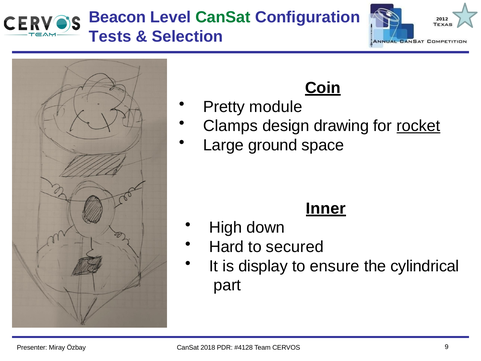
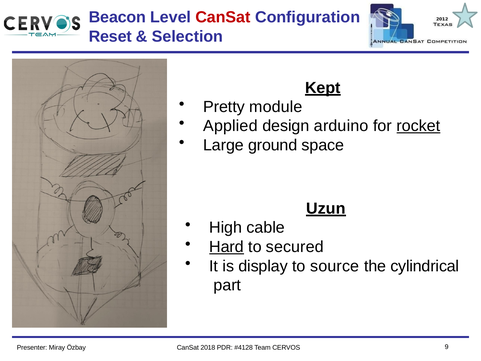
CanSat at (223, 17) colour: green -> red
Tests: Tests -> Reset
Coin: Coin -> Kept
Clamps: Clamps -> Applied
drawing: drawing -> arduino
Inner: Inner -> Uzun
down: down -> cable
Hard underline: none -> present
ensure: ensure -> source
